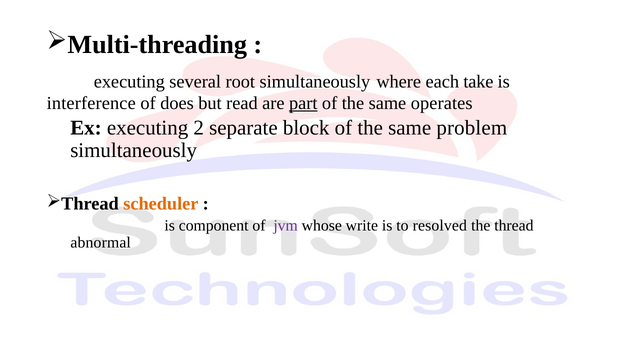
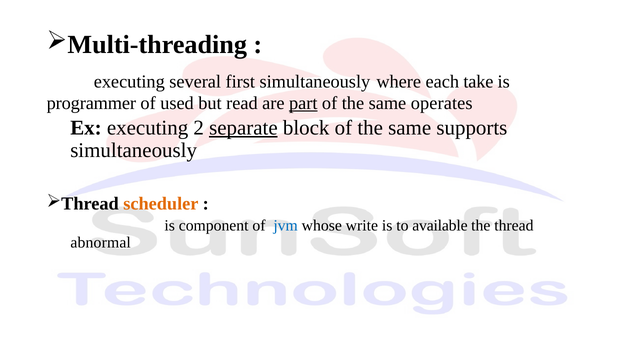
root: root -> first
interference: interference -> programmer
does: does -> used
separate underline: none -> present
problem: problem -> supports
jvm colour: purple -> blue
resolved: resolved -> available
